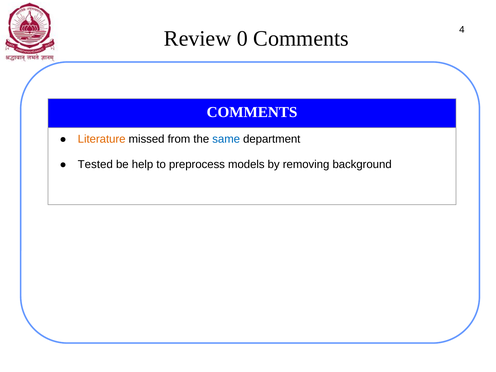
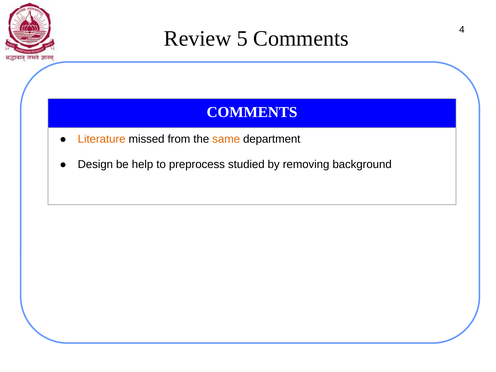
0: 0 -> 5
same colour: blue -> orange
Tested: Tested -> Design
models: models -> studied
